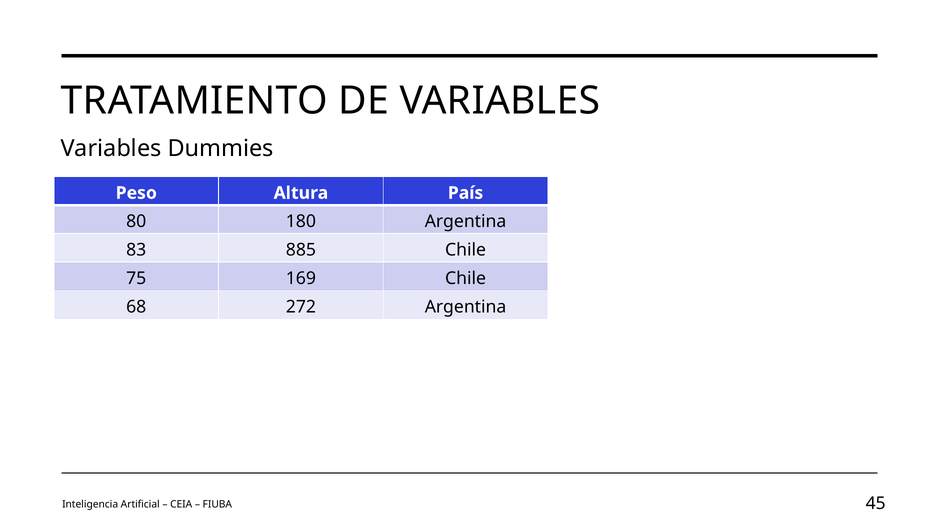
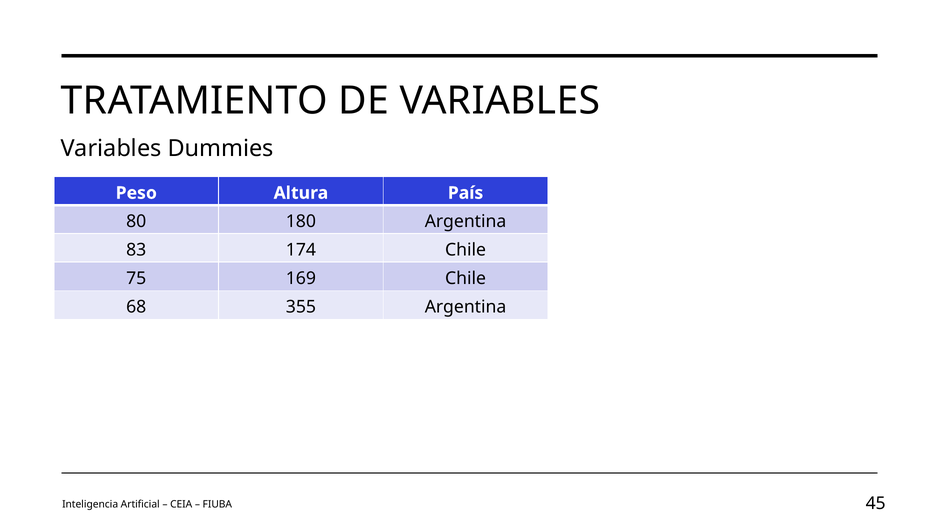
885: 885 -> 174
272: 272 -> 355
